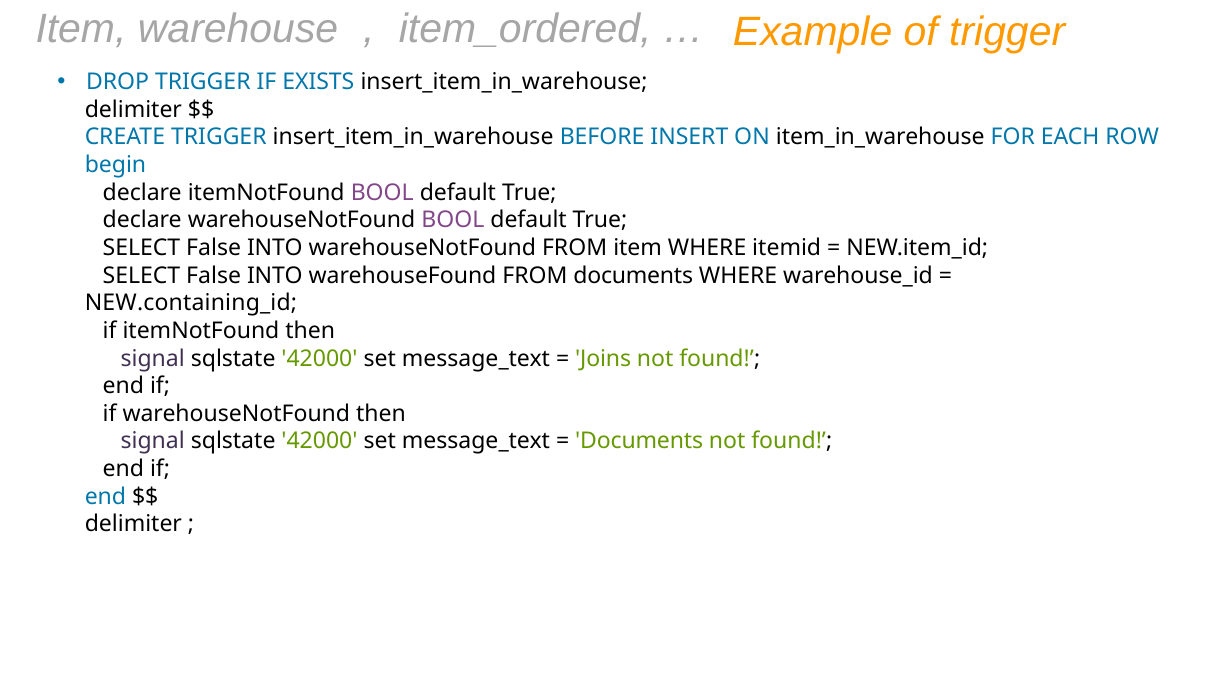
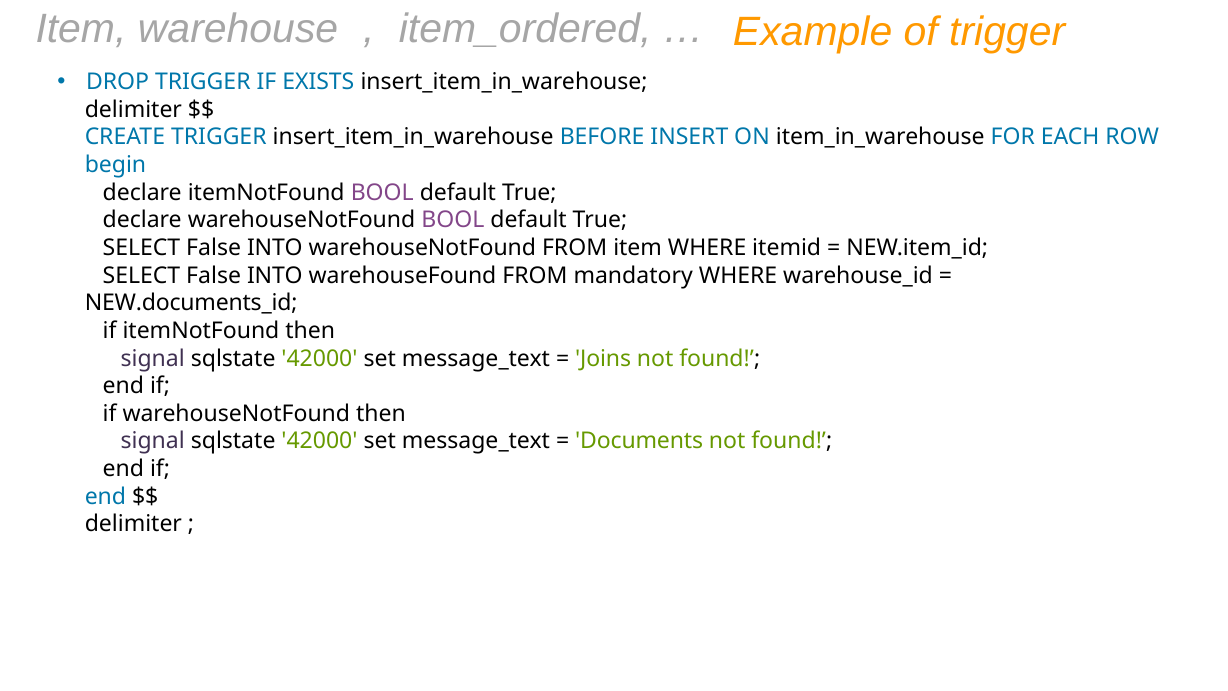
FROM documents: documents -> mandatory
NEW.containing_id: NEW.containing_id -> NEW.documents_id
